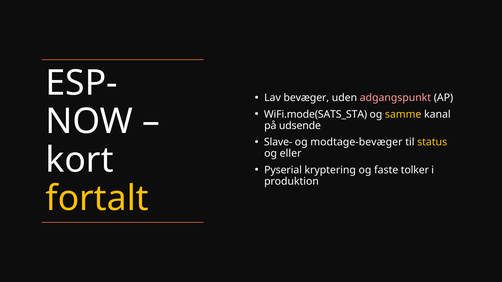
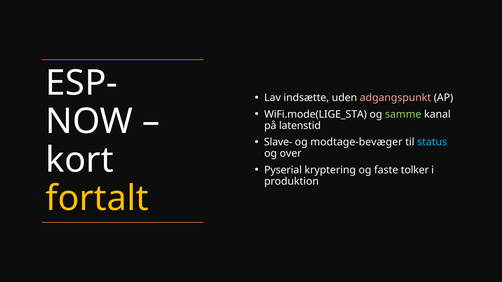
bevæger: bevæger -> indsætte
WiFi.mode(SATS_STA: WiFi.mode(SATS_STA -> WiFi.mode(LIGE_STA
samme colour: yellow -> light green
udsende: udsende -> latenstid
status colour: yellow -> light blue
eller: eller -> over
